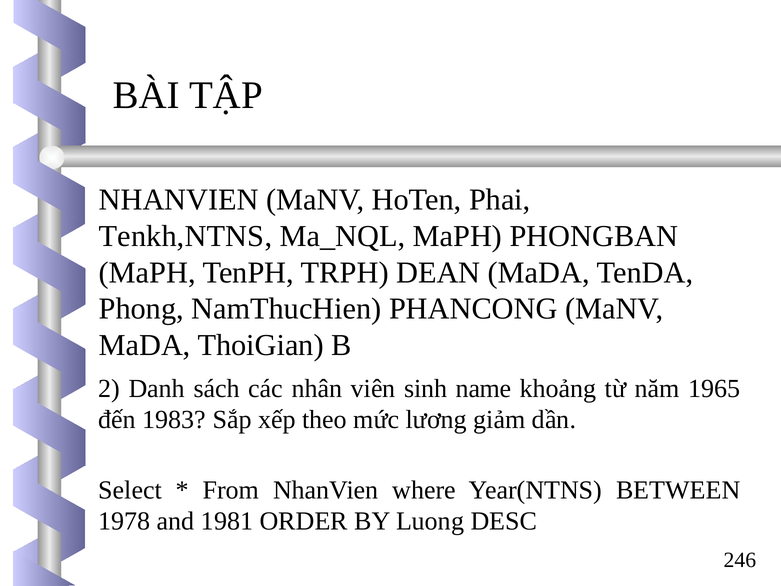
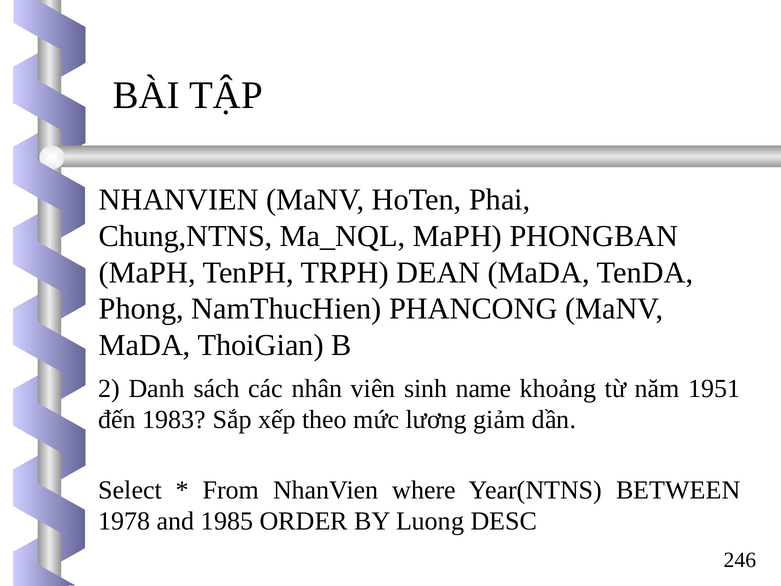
Tenkh,NTNS: Tenkh,NTNS -> Chung,NTNS
1965: 1965 -> 1951
1981: 1981 -> 1985
